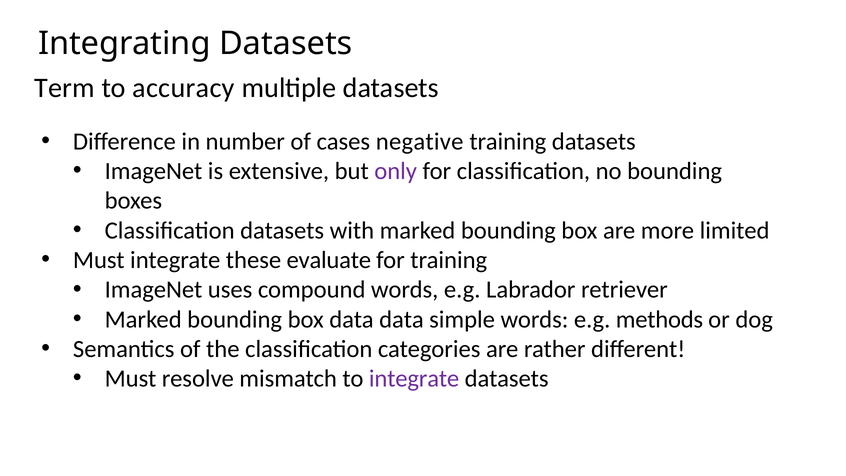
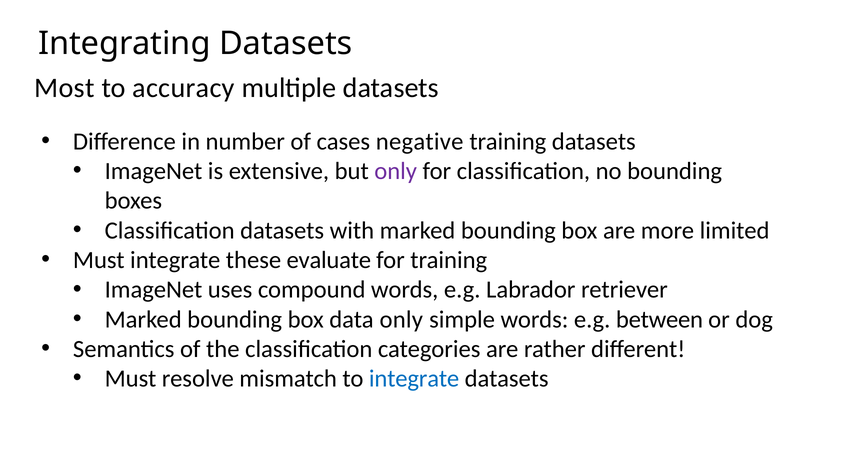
Term: Term -> Most
data data: data -> only
methods: methods -> between
integrate at (414, 379) colour: purple -> blue
